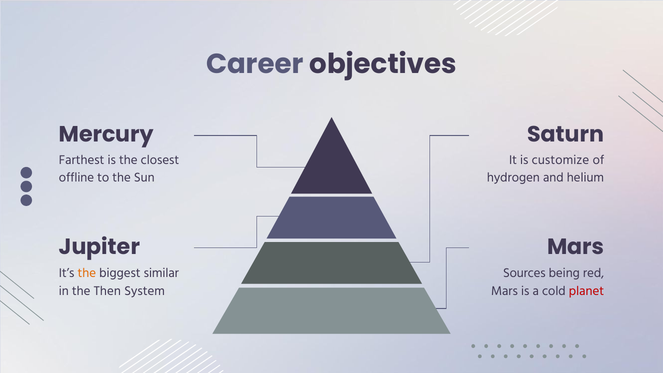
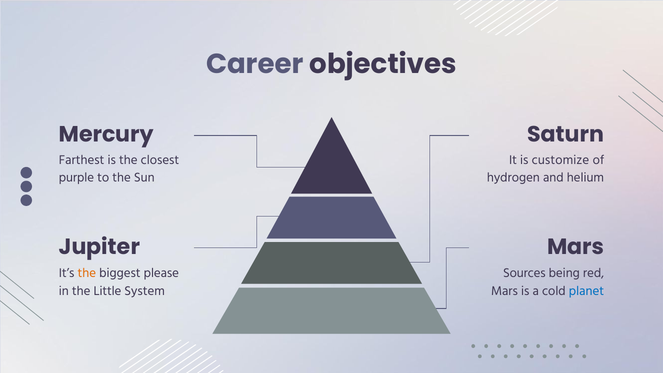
offline: offline -> purple
similar: similar -> please
Then: Then -> Little
planet colour: red -> blue
